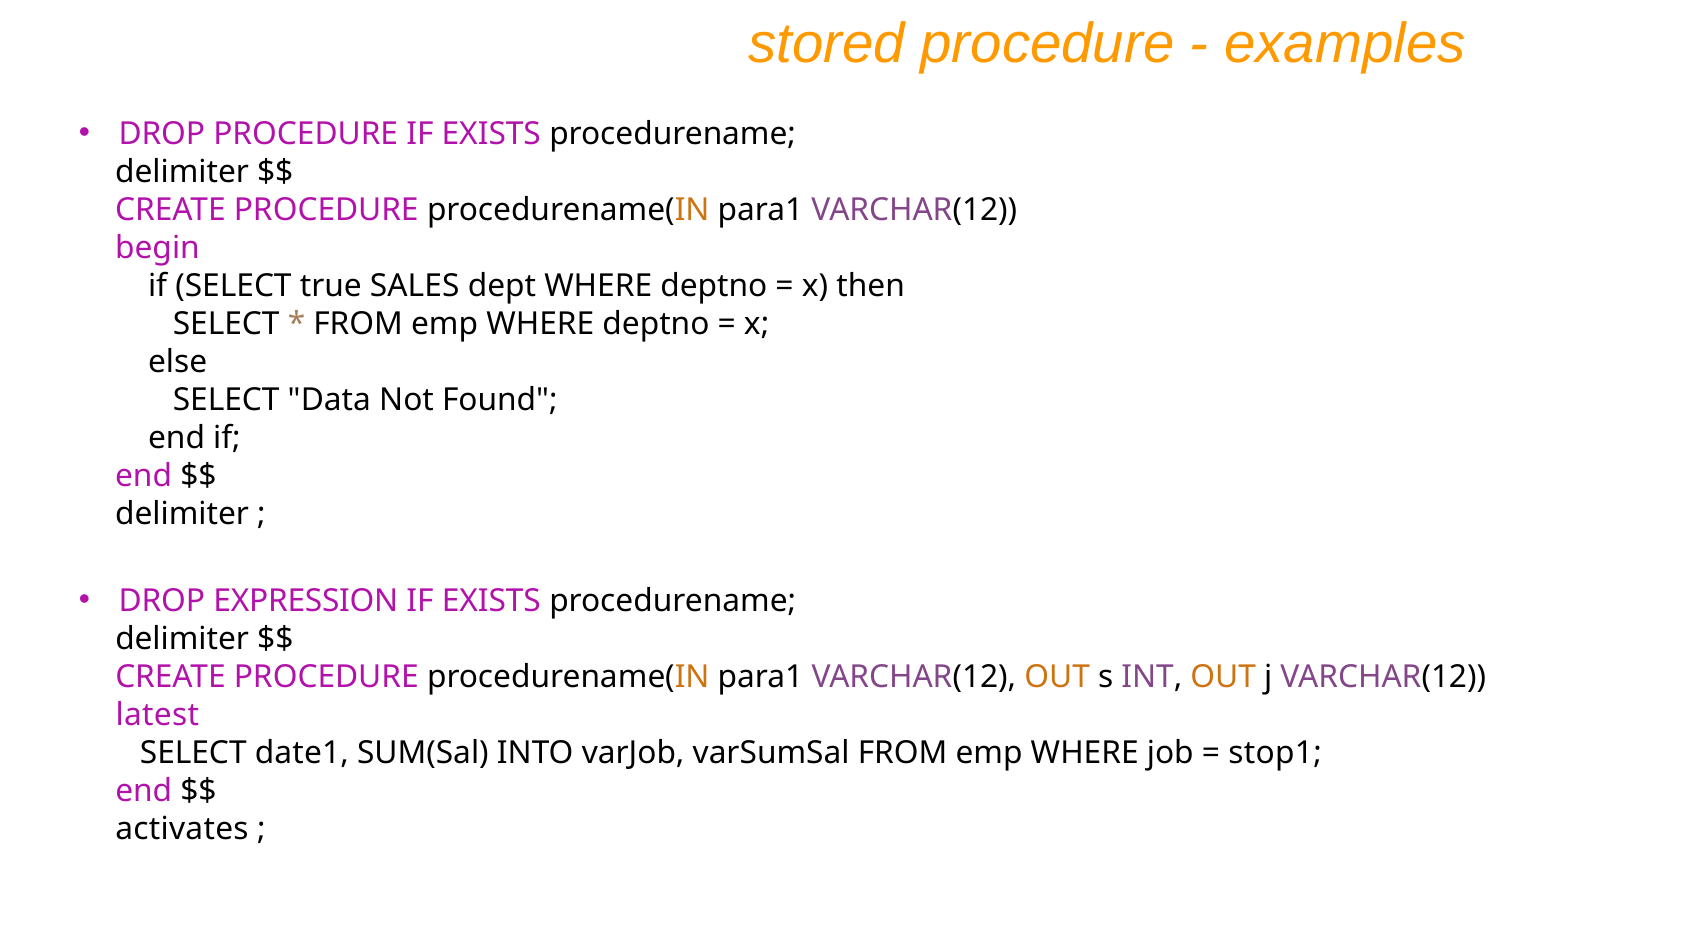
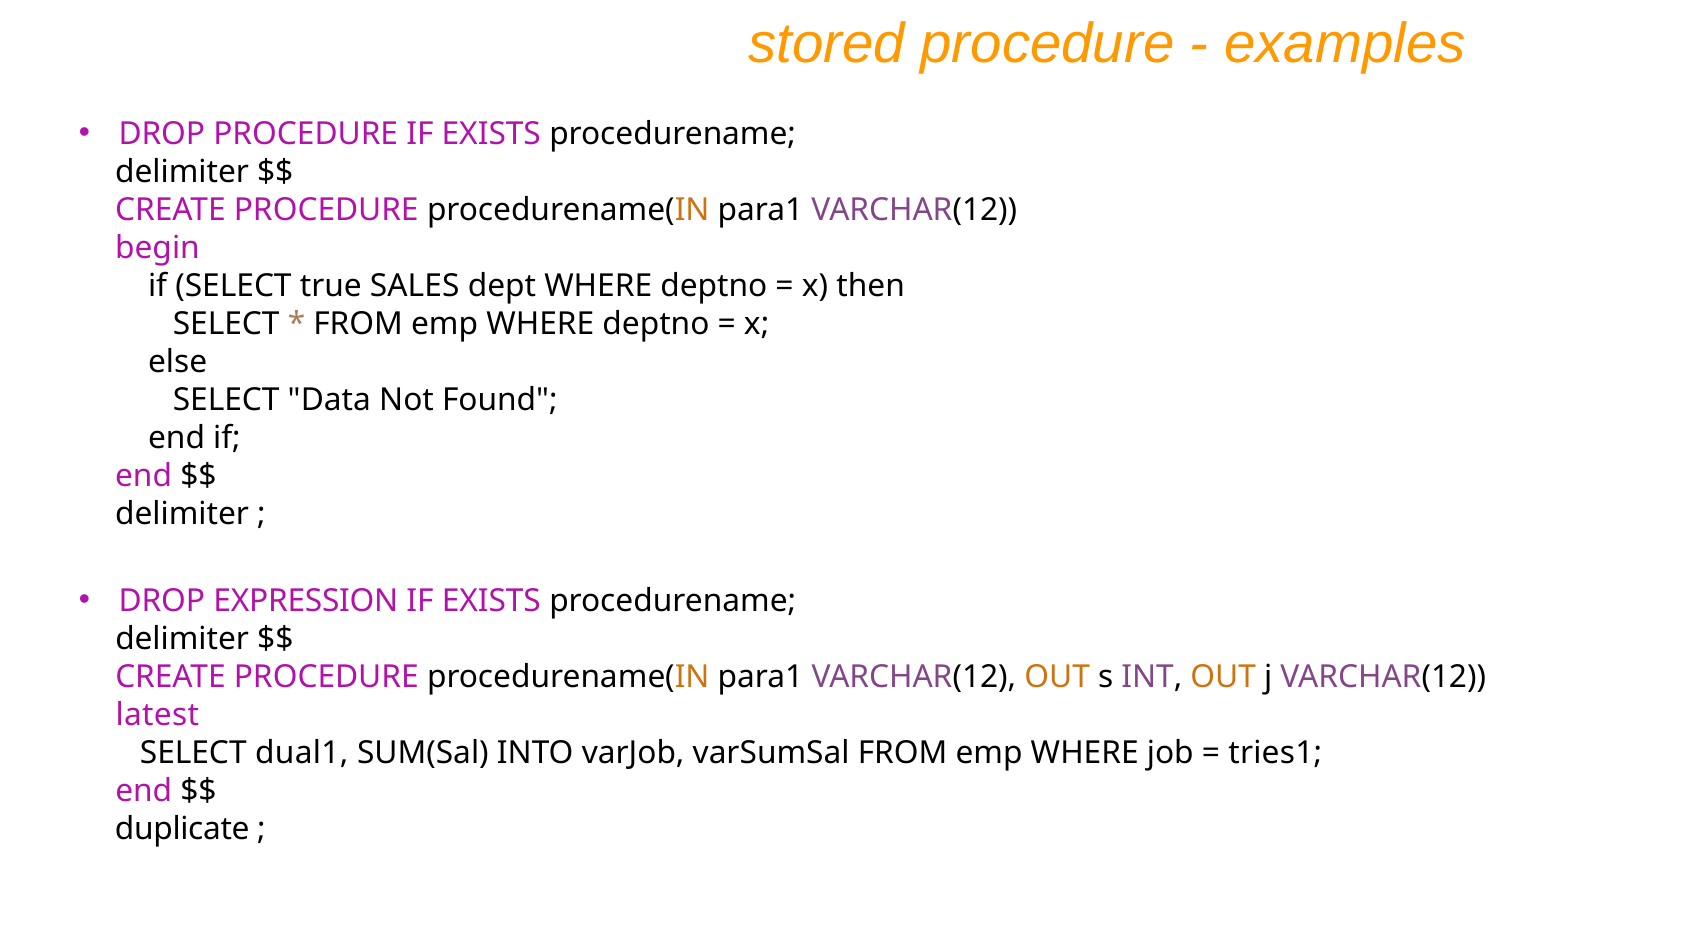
date1: date1 -> dual1
stop1: stop1 -> tries1
activates: activates -> duplicate
